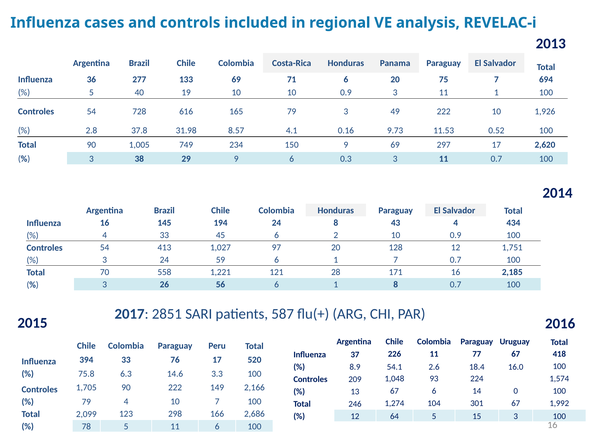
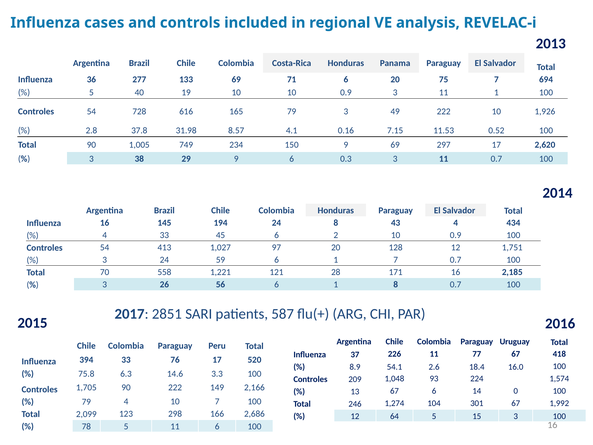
9.73: 9.73 -> 7.15
